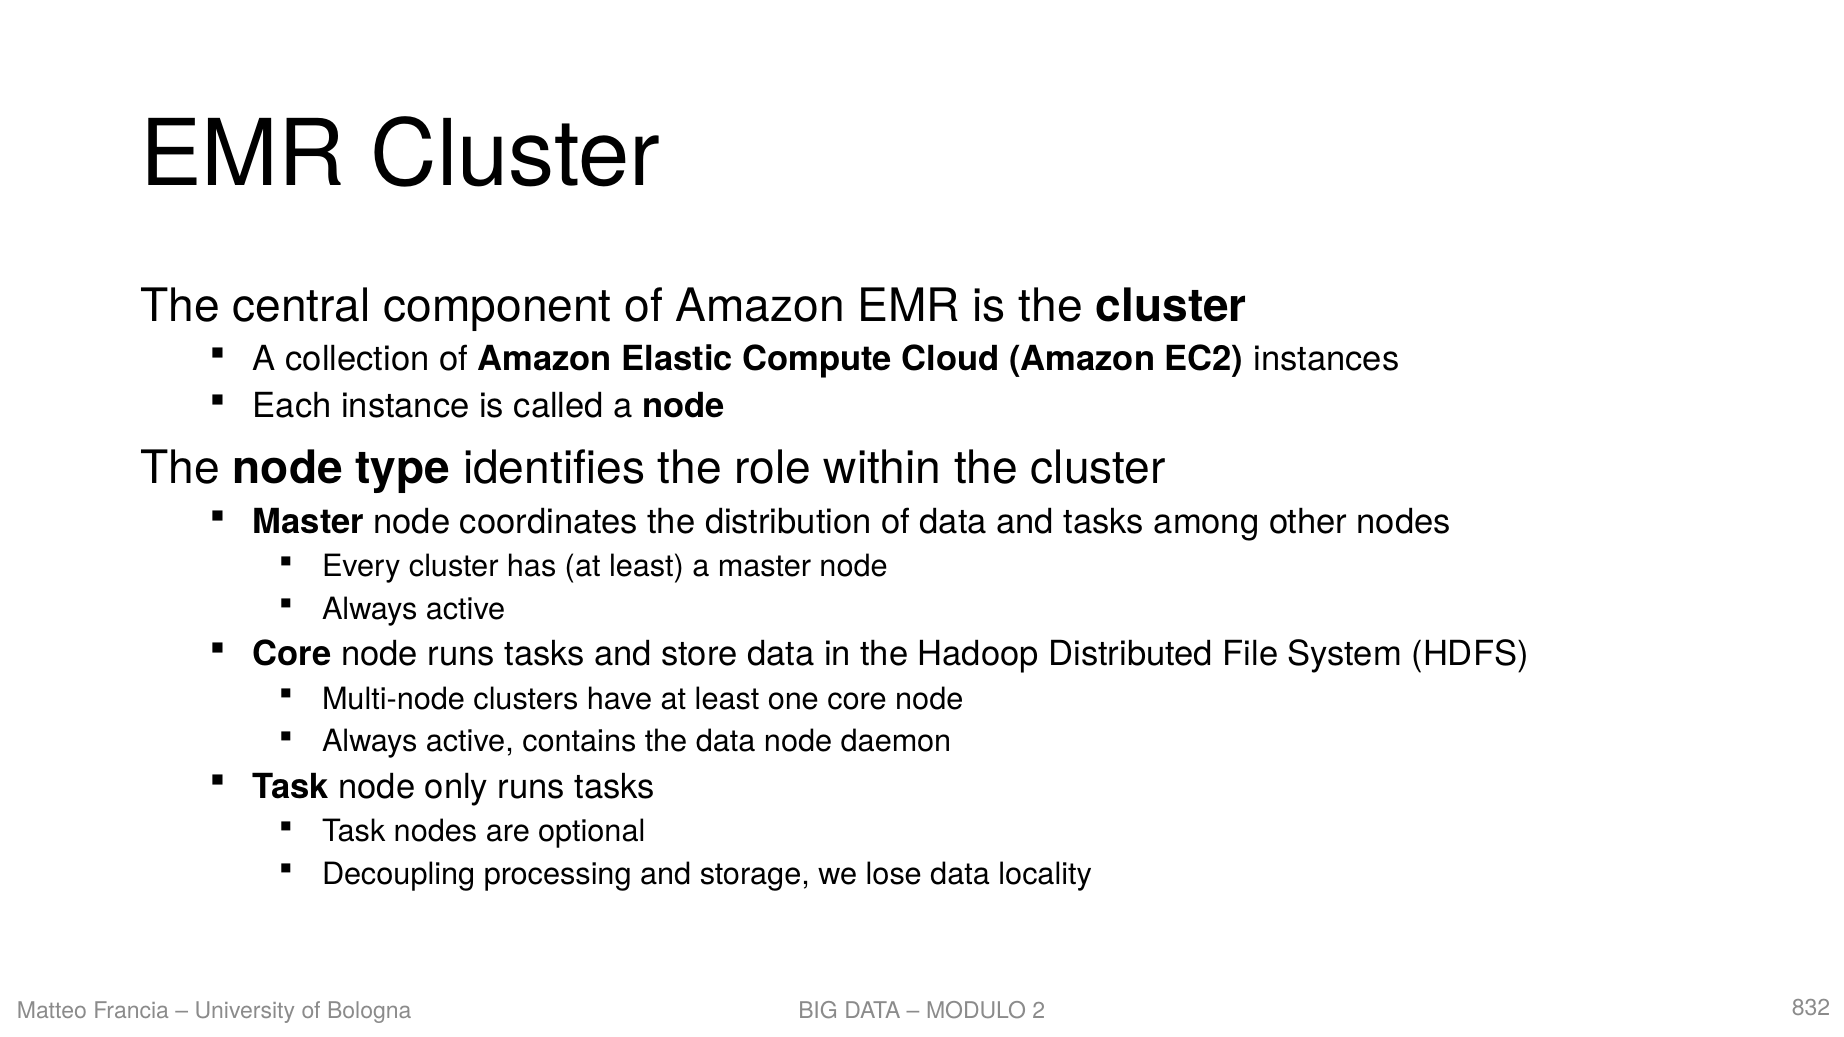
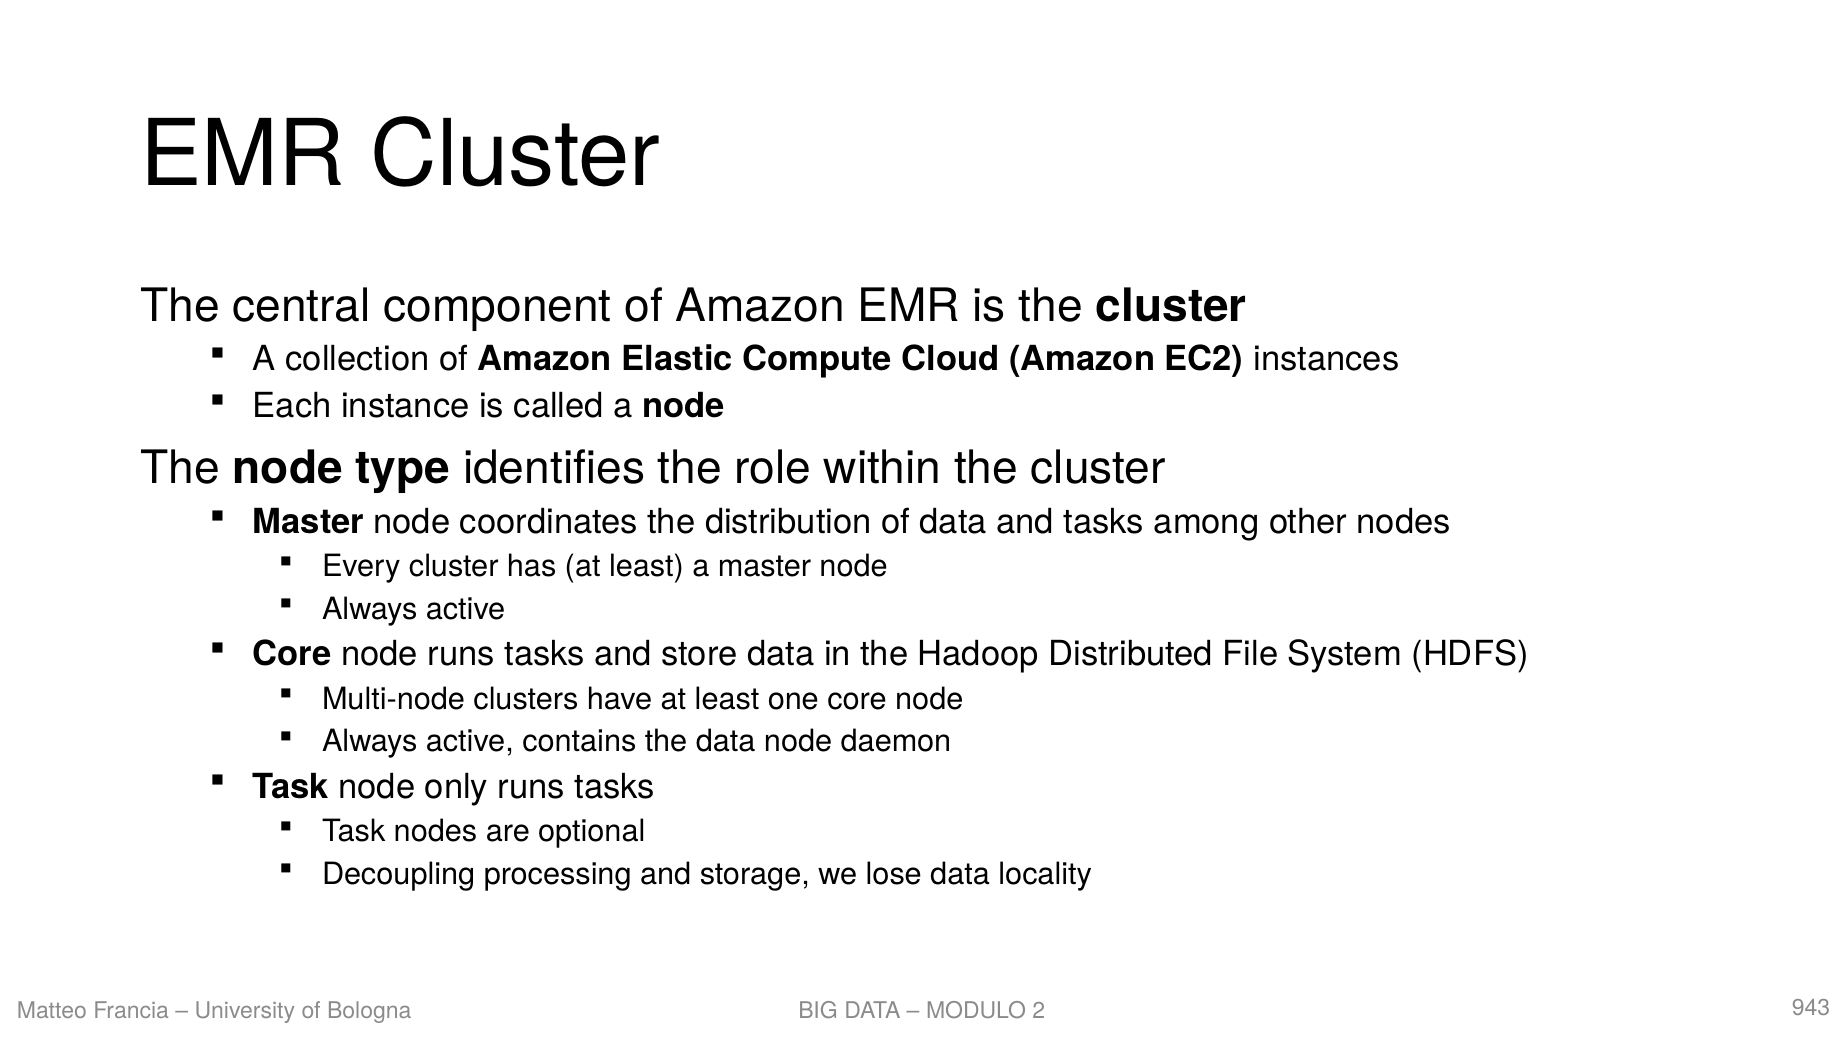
832: 832 -> 943
